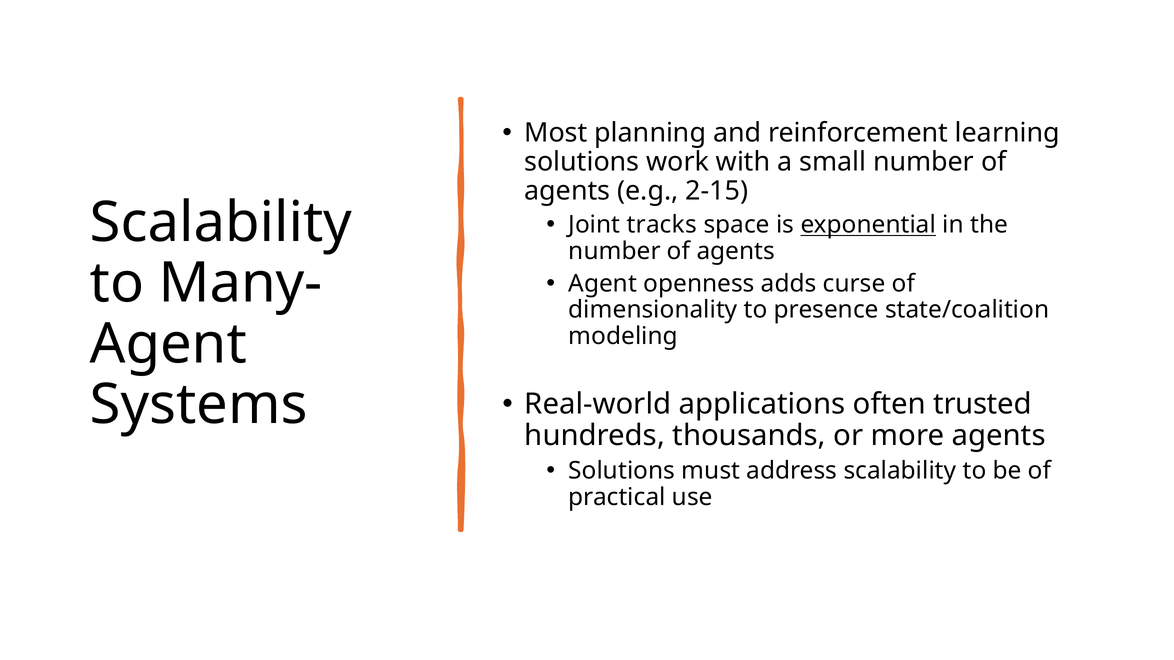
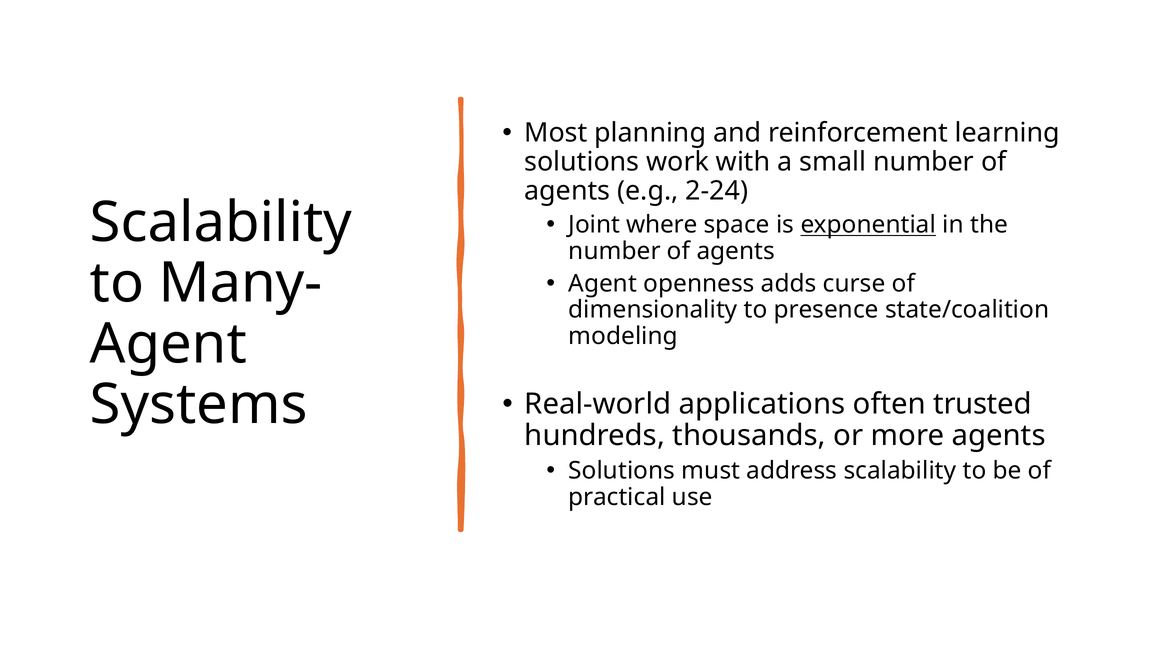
2-15: 2-15 -> 2-24
tracks: tracks -> where
